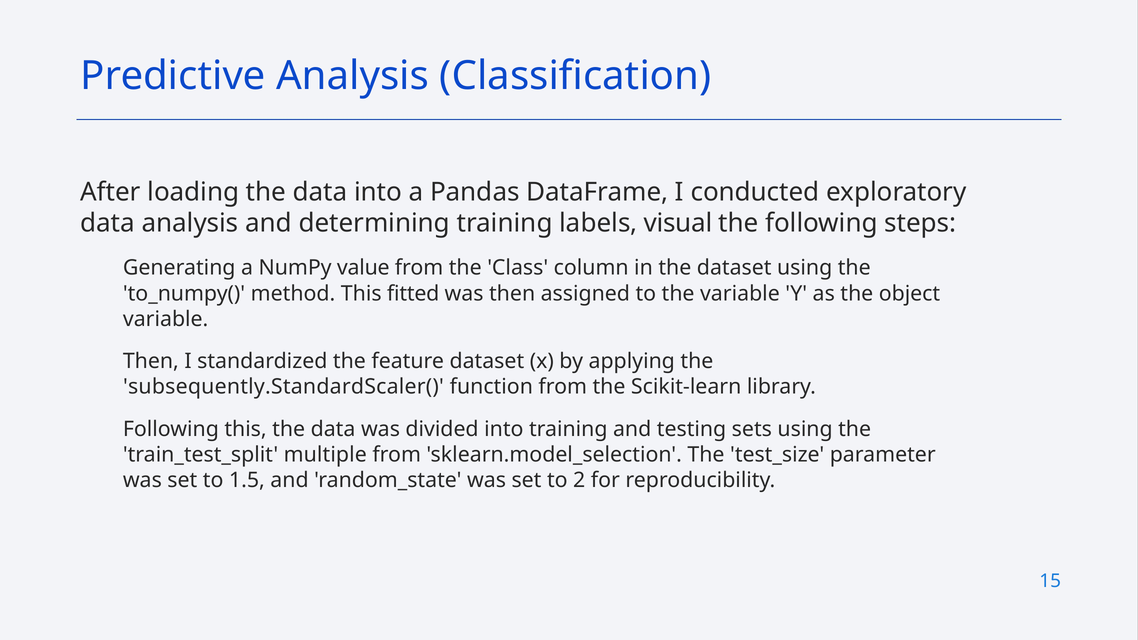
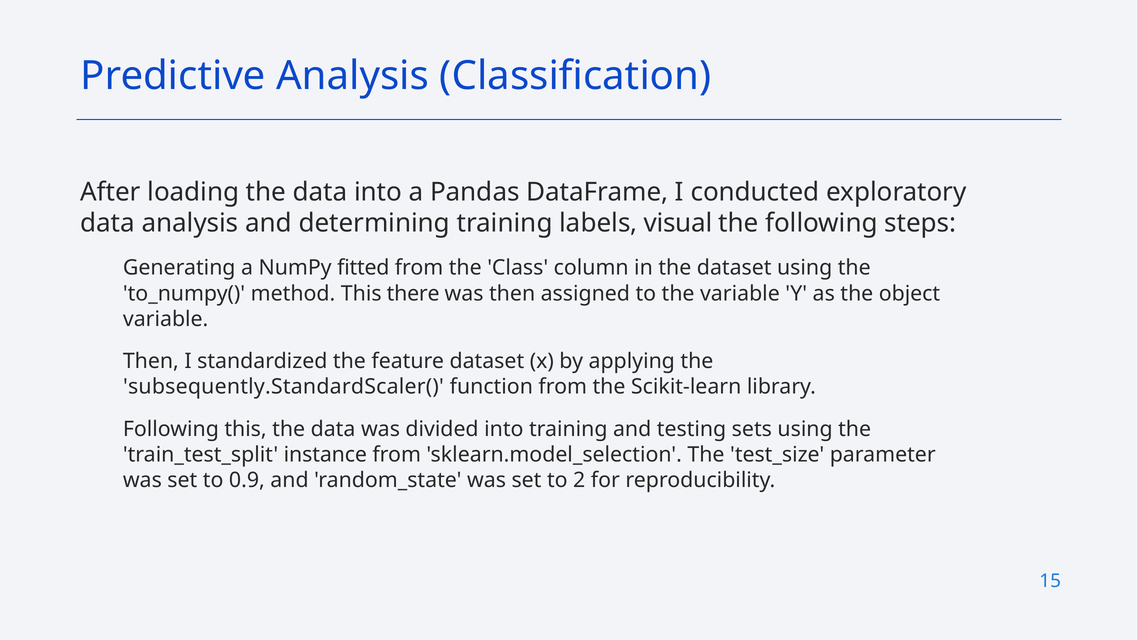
value: value -> fitted
fitted: fitted -> there
multiple: multiple -> instance
1.5: 1.5 -> 0.9
